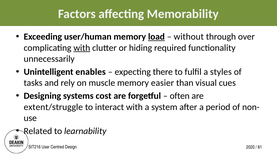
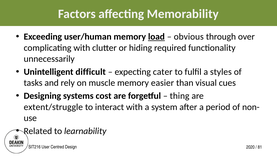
without: without -> obvious
with at (82, 48) underline: present -> none
enables: enables -> difficult
there: there -> cater
often: often -> thing
